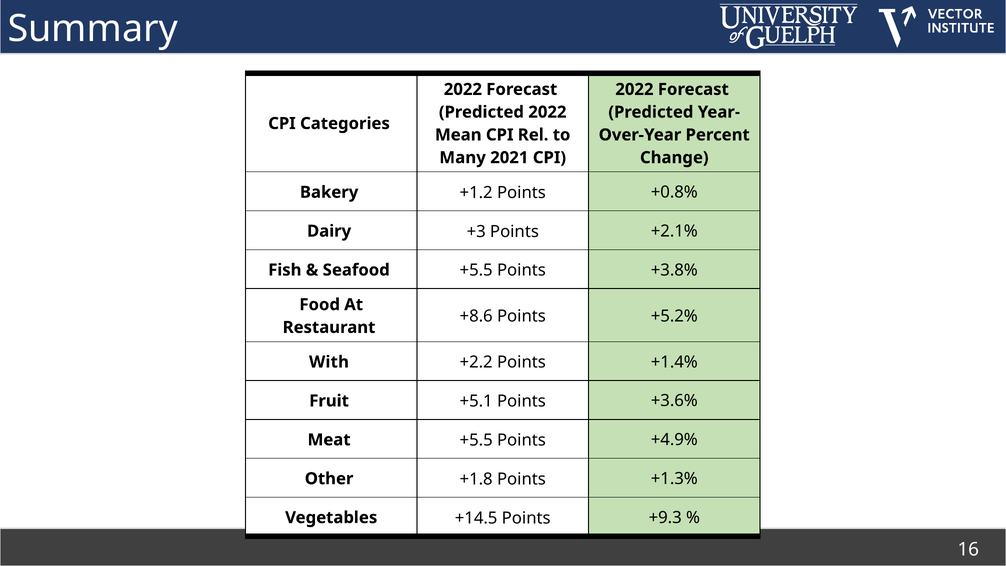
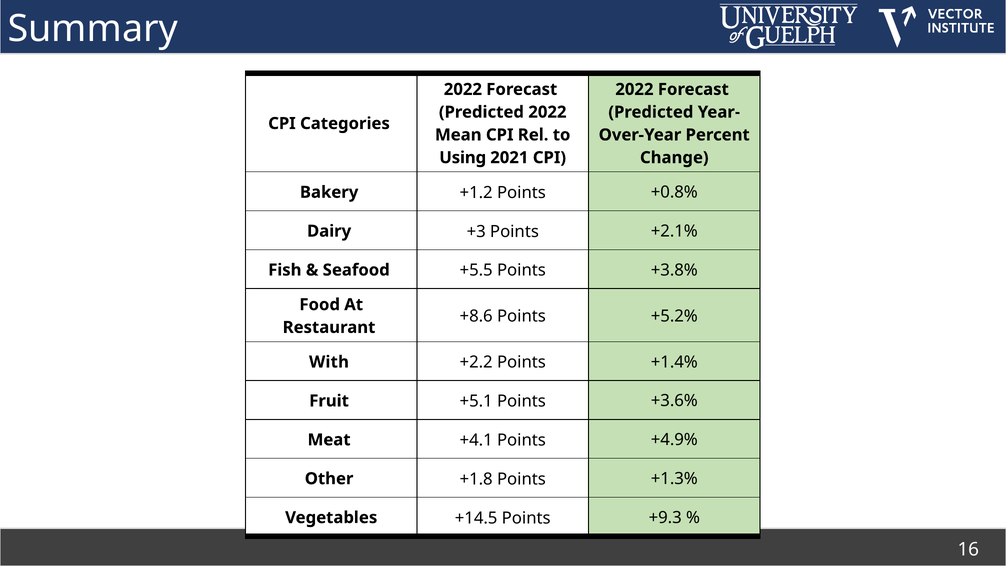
Many: Many -> Using
Meat +5.5: +5.5 -> +4.1
